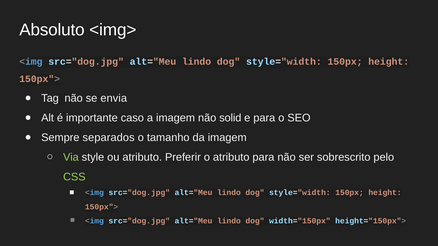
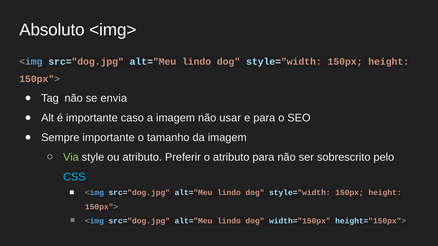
solid: solid -> usar
Sempre separados: separados -> importante
CSS colour: light green -> light blue
